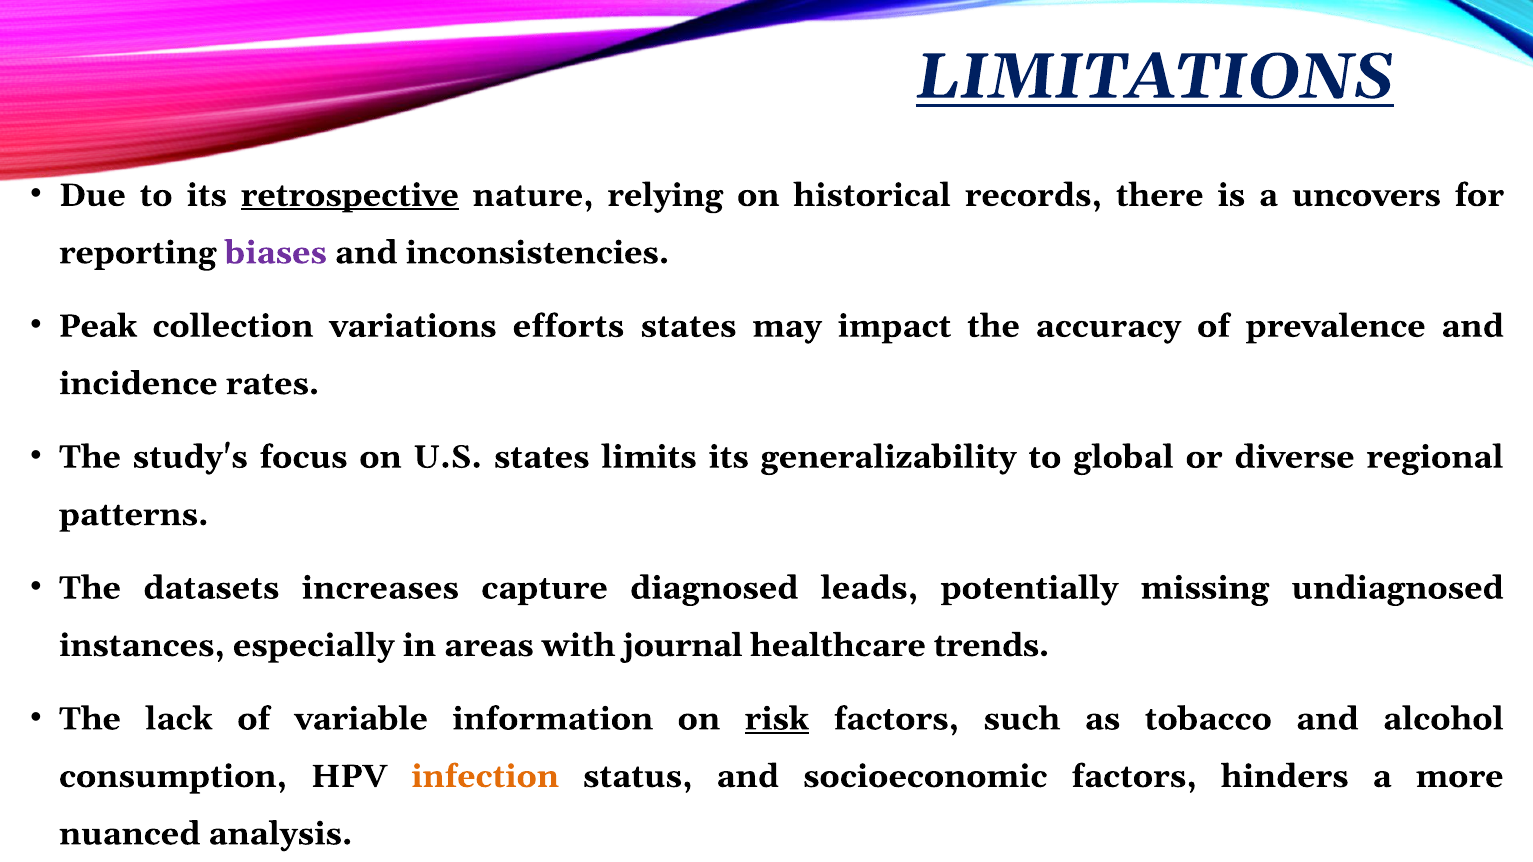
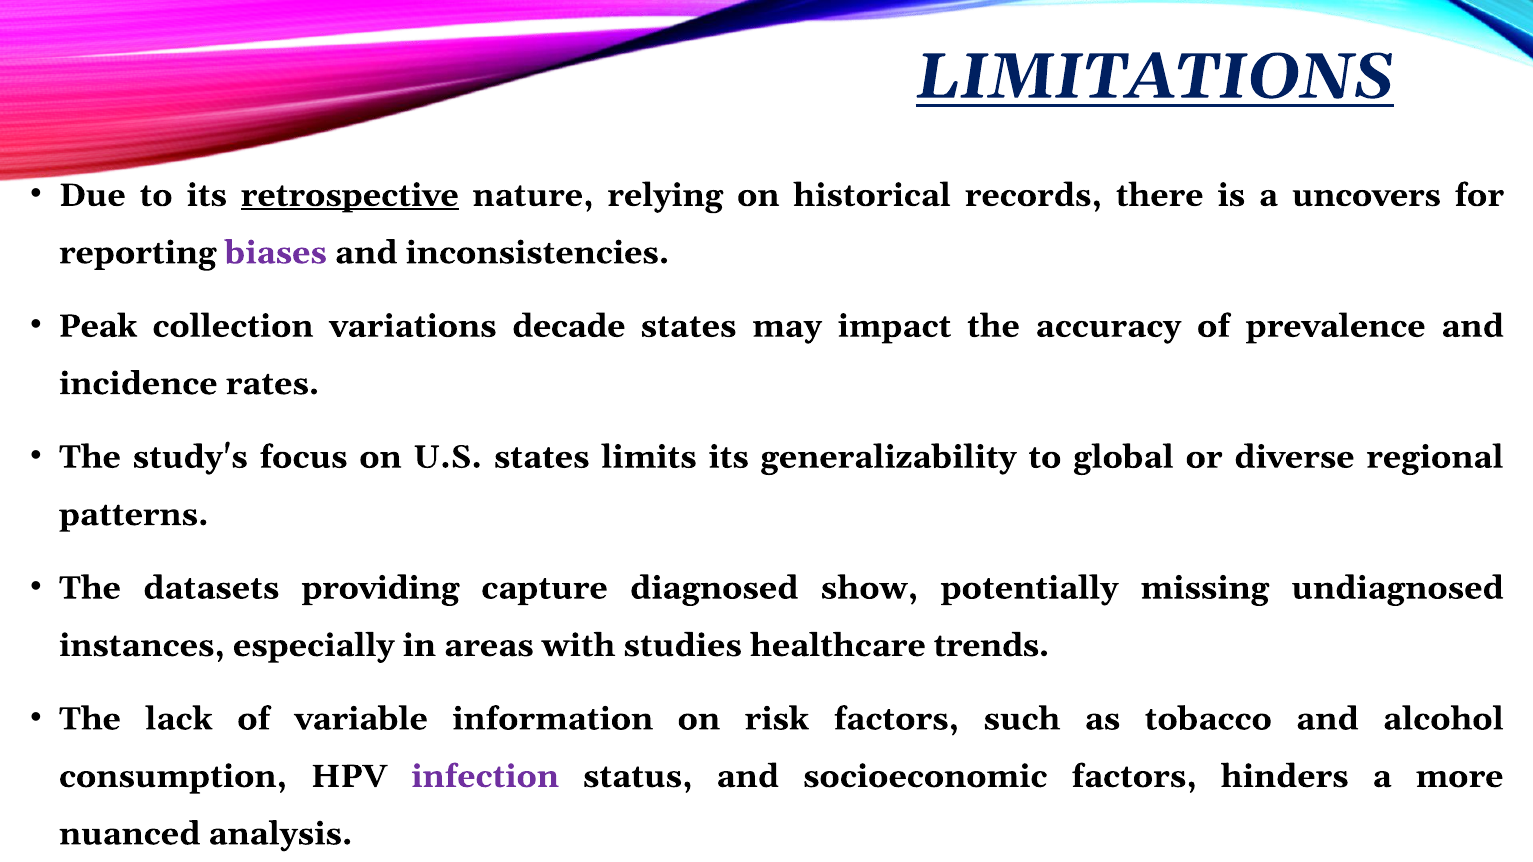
efforts: efforts -> decade
increases: increases -> providing
leads: leads -> show
journal: journal -> studies
risk underline: present -> none
infection colour: orange -> purple
